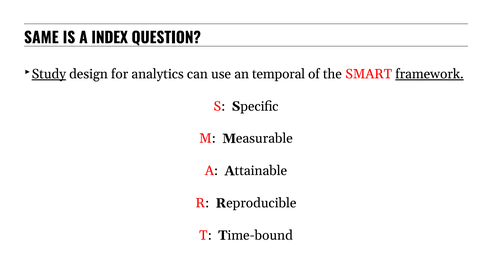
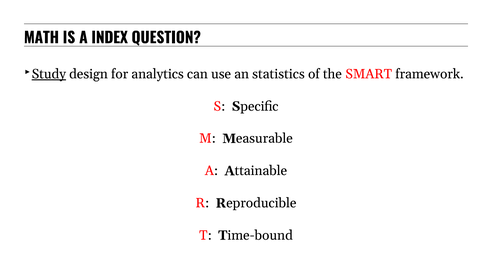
SAME: SAME -> MATH
temporal: temporal -> statistics
framework underline: present -> none
